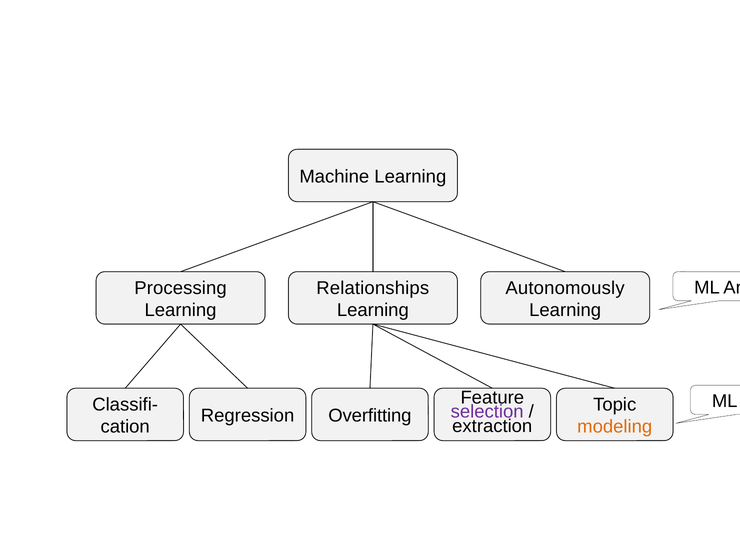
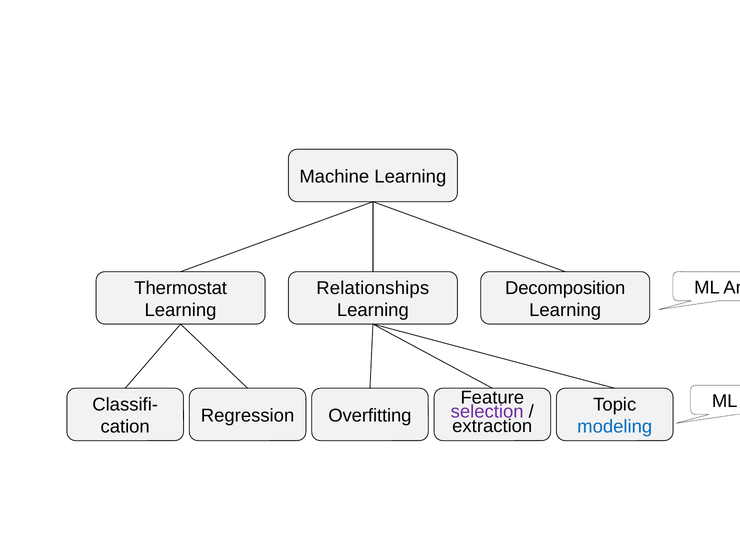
Processing: Processing -> Thermostat
Autonomously: Autonomously -> Decomposition
modeling colour: orange -> blue
